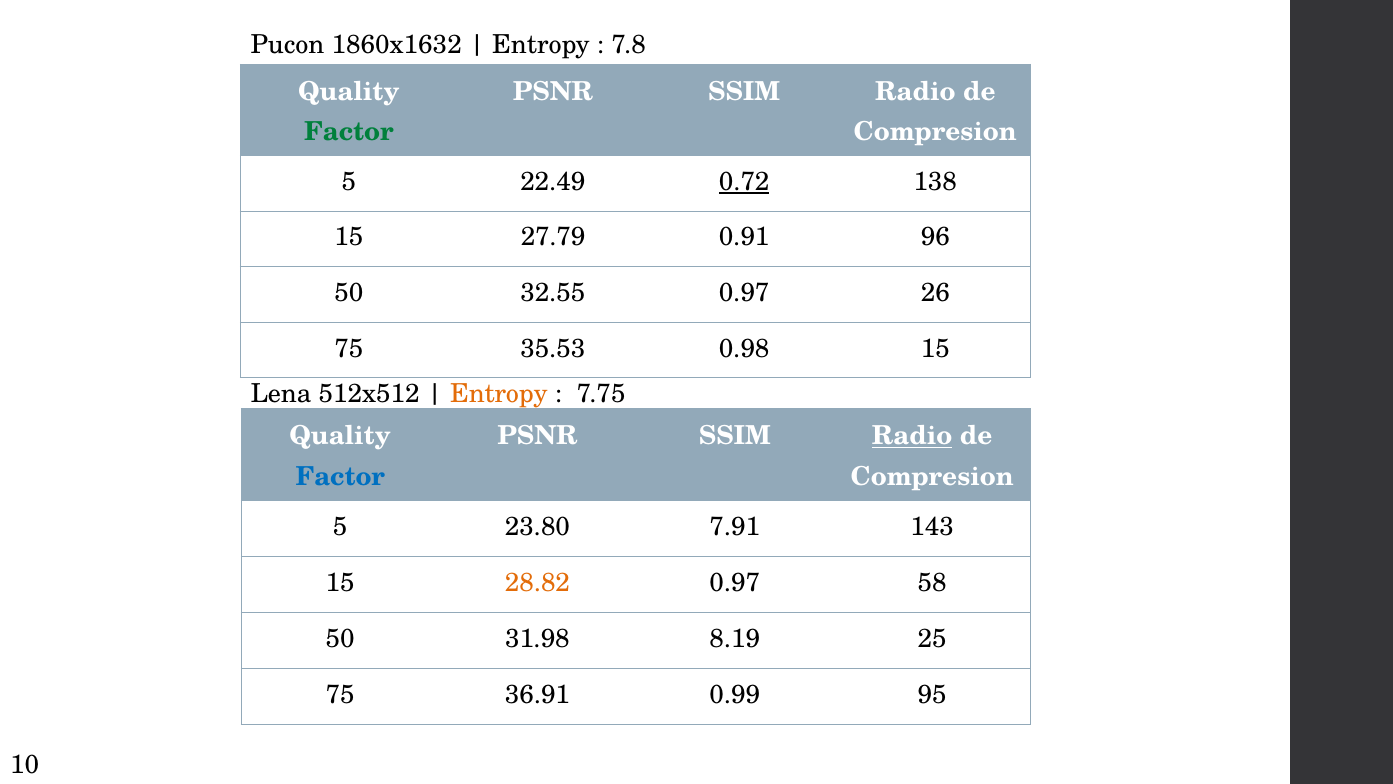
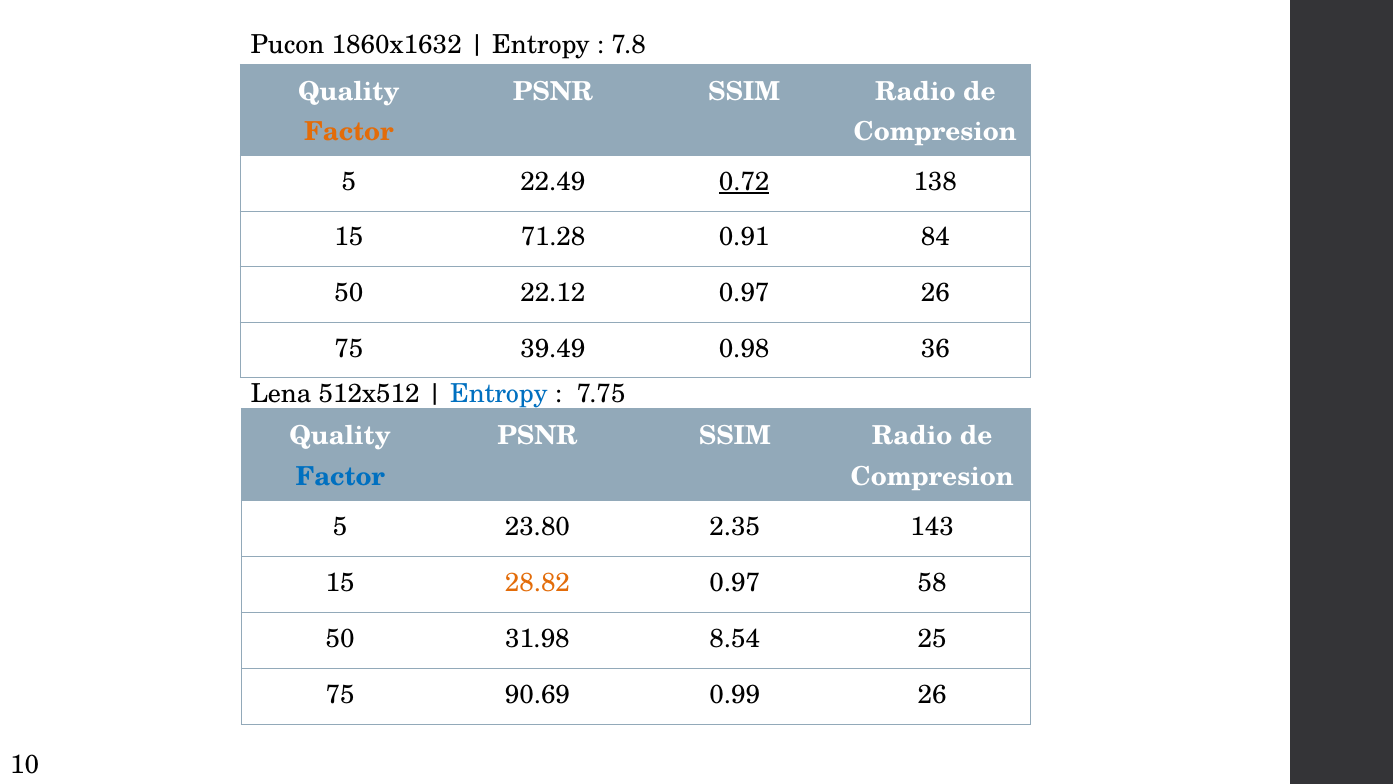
Factor at (349, 132) colour: green -> orange
27.79: 27.79 -> 71.28
96: 96 -> 84
32.55: 32.55 -> 22.12
35.53: 35.53 -> 39.49
0.98 15: 15 -> 36
Entropy at (499, 393) colour: orange -> blue
Radio at (912, 436) underline: present -> none
7.91: 7.91 -> 2.35
8.19: 8.19 -> 8.54
36.91: 36.91 -> 90.69
0.99 95: 95 -> 26
